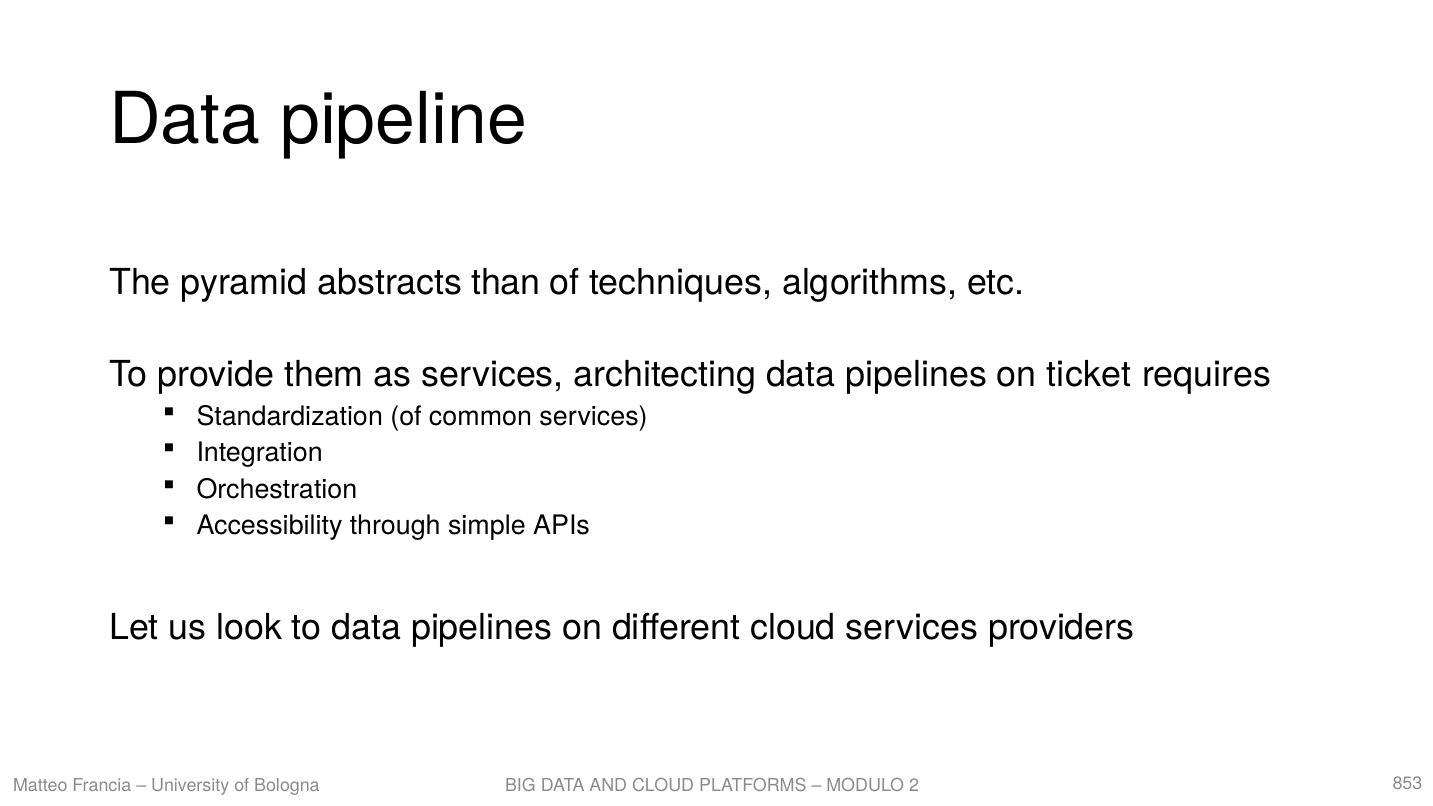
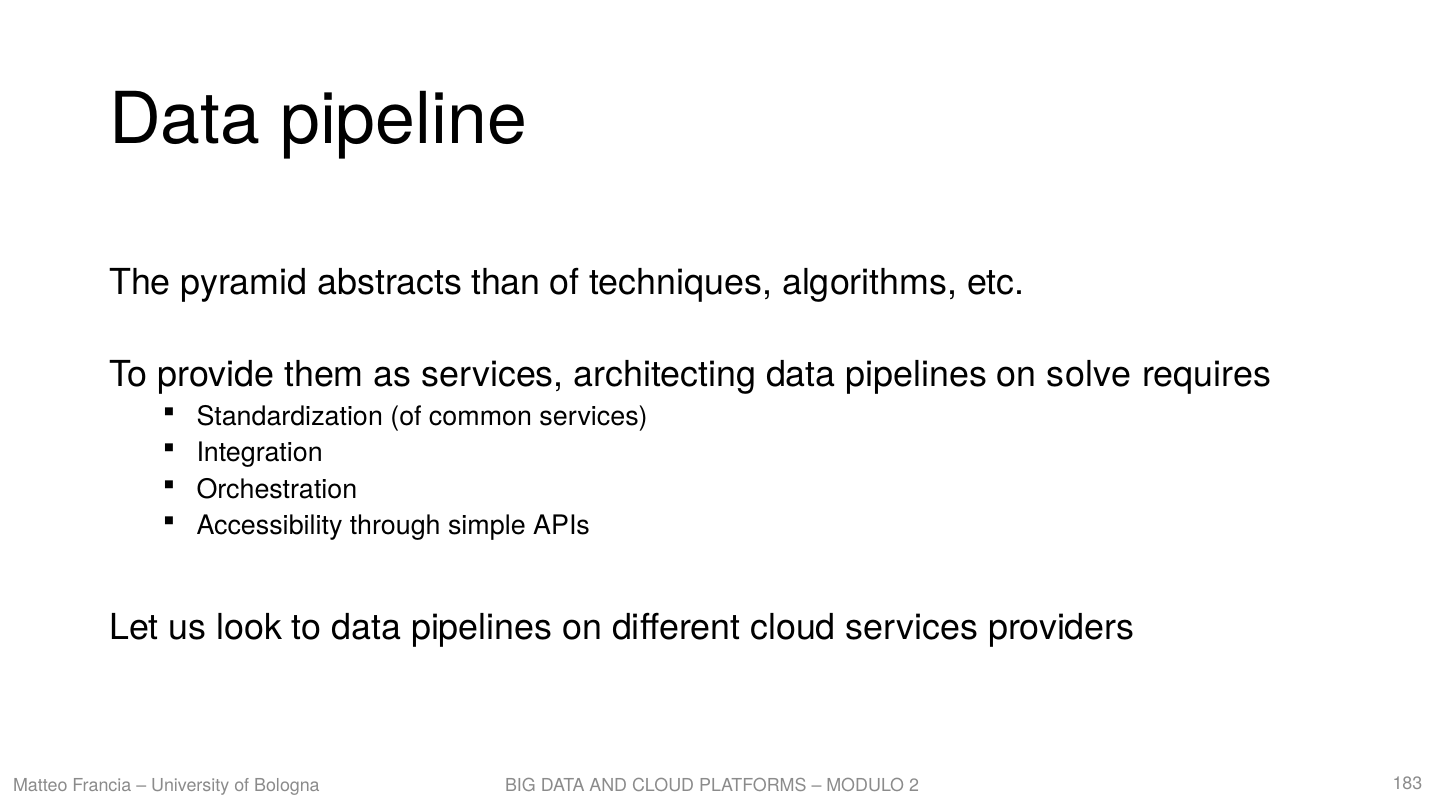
ticket: ticket -> solve
853: 853 -> 183
